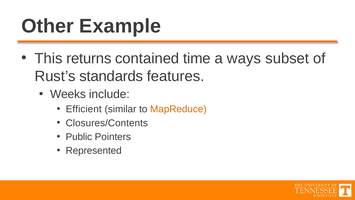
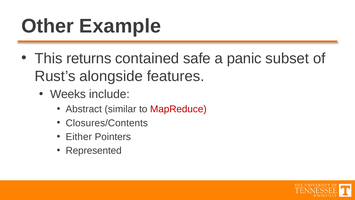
time: time -> safe
ways: ways -> panic
standards: standards -> alongside
Efficient: Efficient -> Abstract
MapReduce colour: orange -> red
Public: Public -> Either
